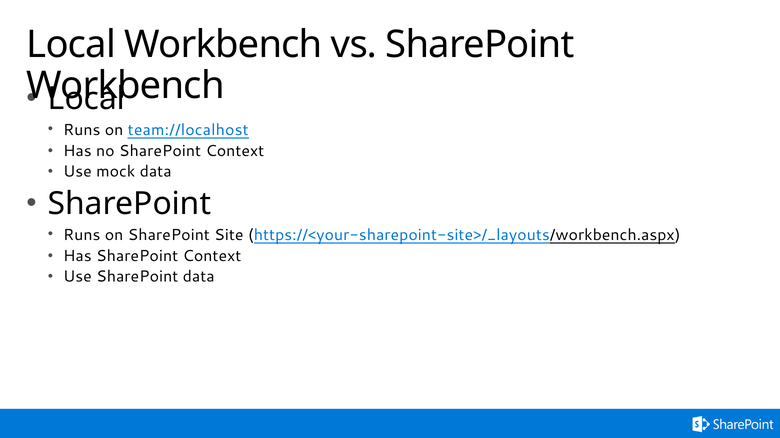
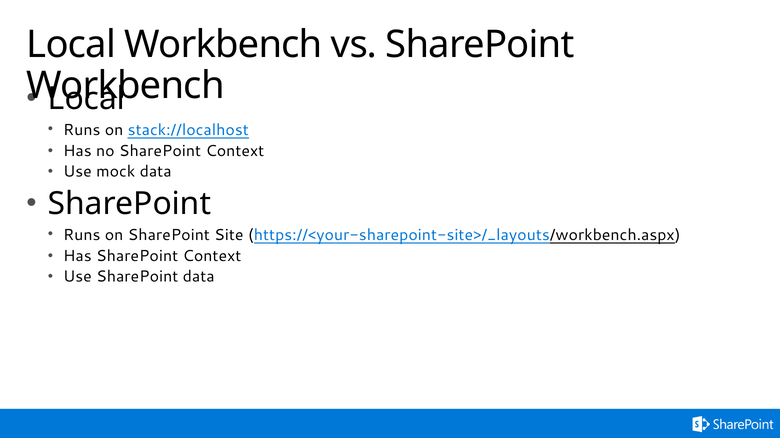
team://localhost: team://localhost -> stack://localhost
